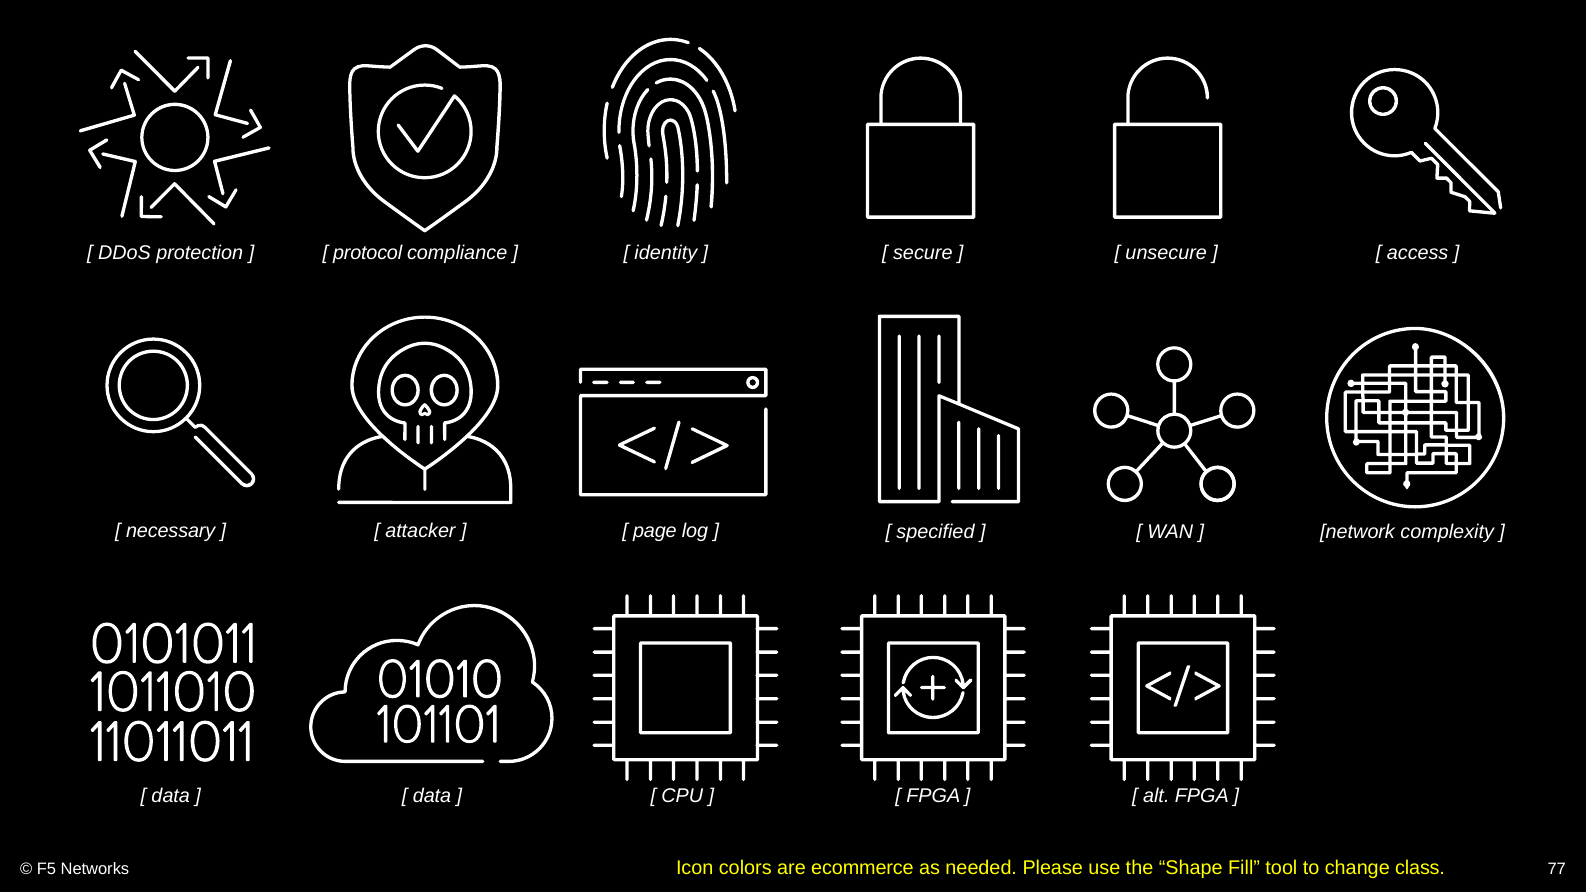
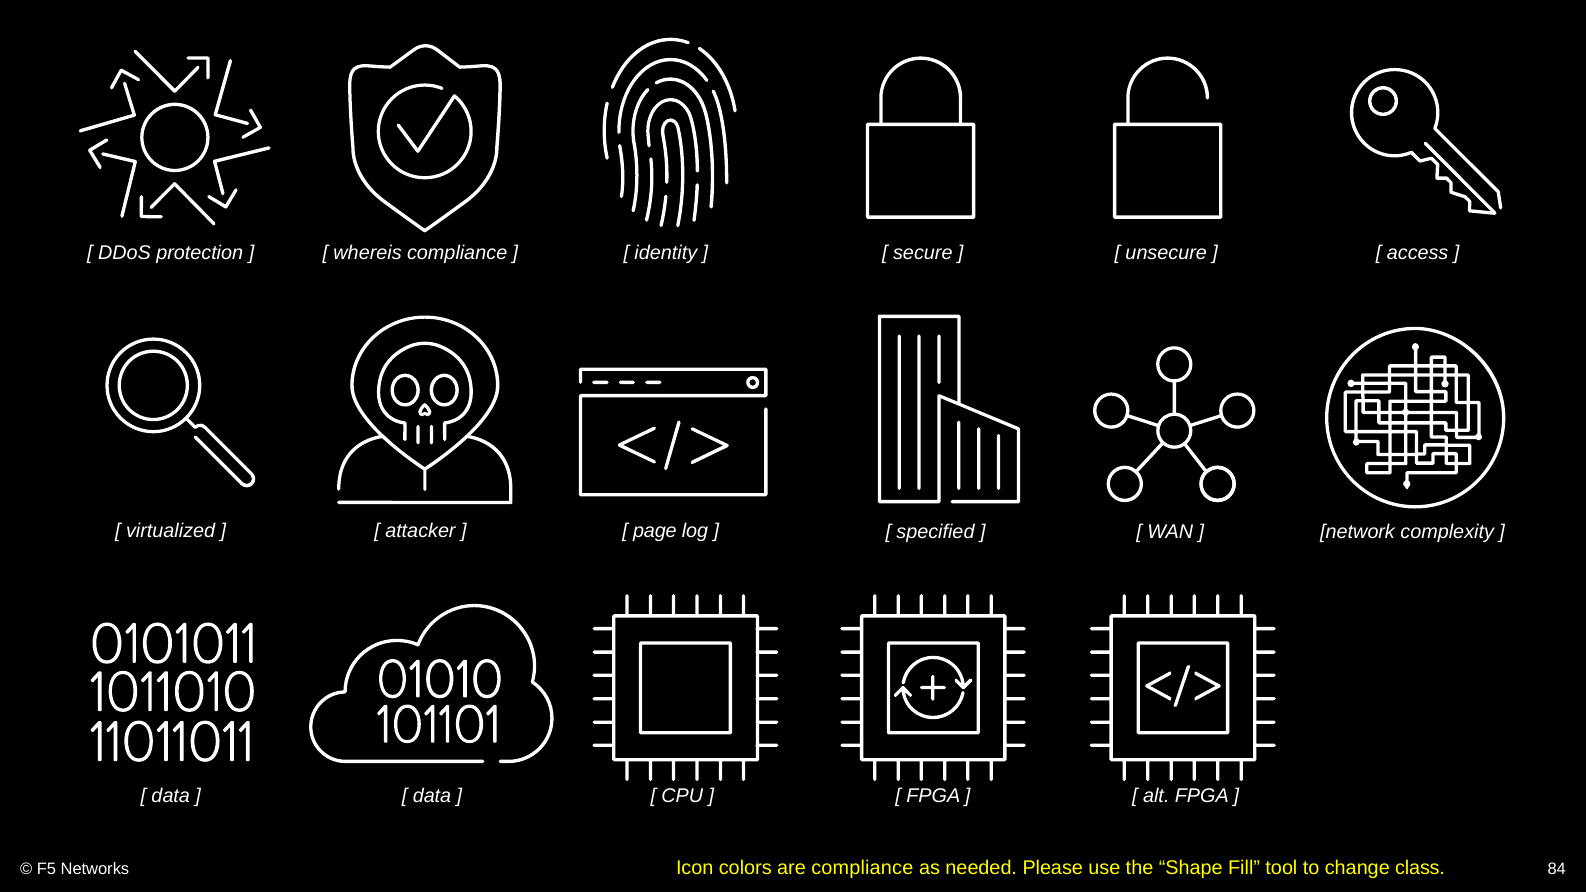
protocol: protocol -> whereis
necessary: necessary -> virtualized
are ecommerce: ecommerce -> compliance
77: 77 -> 84
